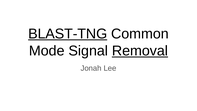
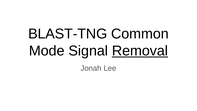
BLAST-TNG underline: present -> none
